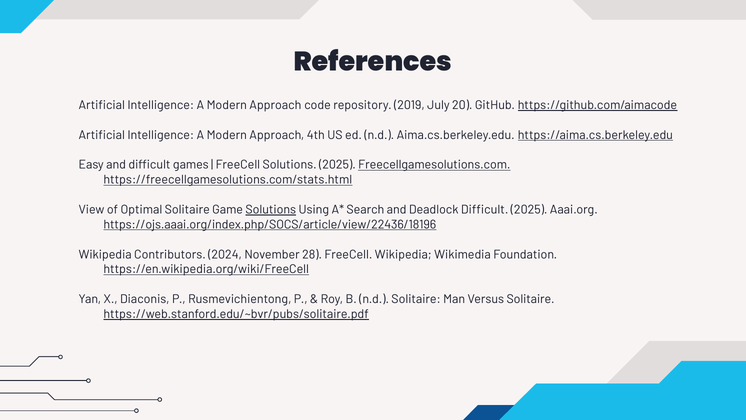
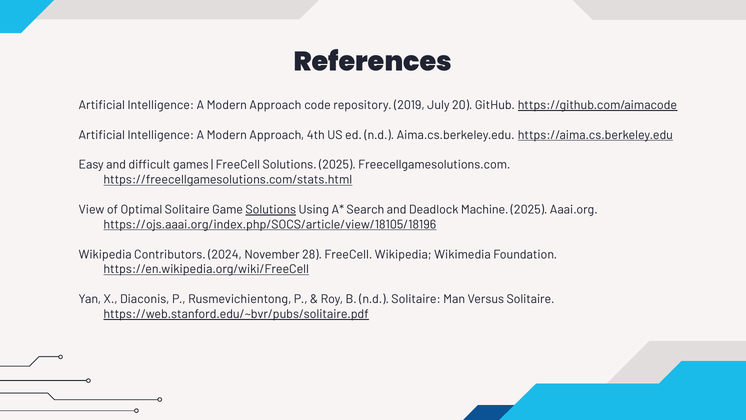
Freecellgamesolutions.com underline: present -> none
Deadlock Difficult: Difficult -> Machine
https://ojs.aaai.org/index.php/SOCS/article/view/22436/18196: https://ojs.aaai.org/index.php/SOCS/article/view/22436/18196 -> https://ojs.aaai.org/index.php/SOCS/article/view/18105/18196
